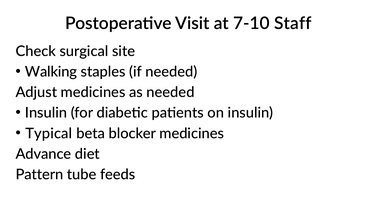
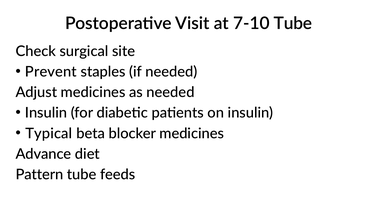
7-10 Staff: Staff -> Tube
Walking: Walking -> Prevent
